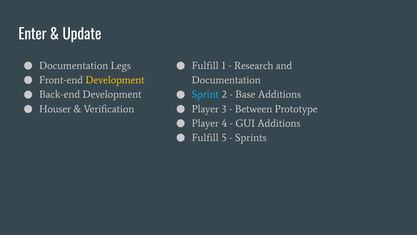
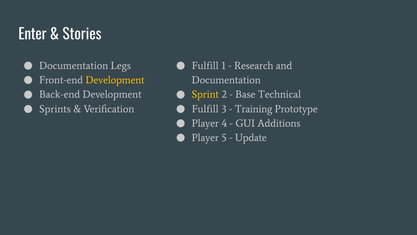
Update: Update -> Stories
Sprint colour: light blue -> yellow
Base Additions: Additions -> Technical
Houser: Houser -> Sprints
Player at (205, 109): Player -> Fulfill
Between: Between -> Training
Fulfill at (205, 137): Fulfill -> Player
Sprints: Sprints -> Update
